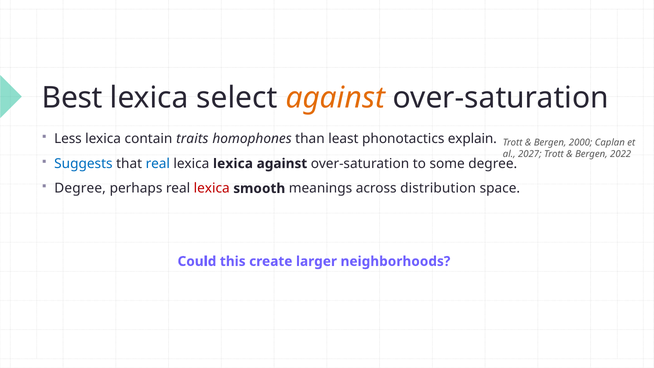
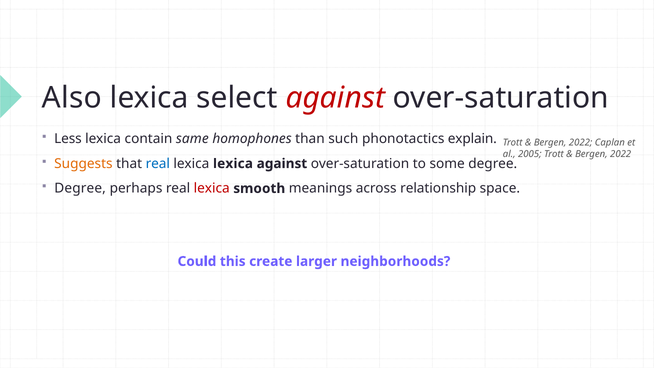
Best: Best -> Also
against at (335, 98) colour: orange -> red
traits: traits -> same
least: least -> such
2000 at (581, 143): 2000 -> 2022
2027: 2027 -> 2005
Suggests colour: blue -> orange
distribution: distribution -> relationship
